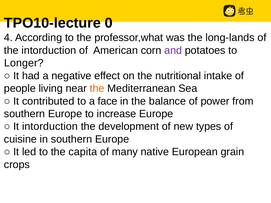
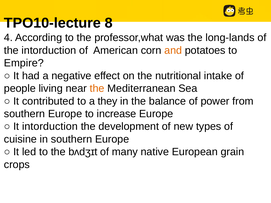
0: 0 -> 8
and colour: purple -> orange
Longer: Longer -> Empire
face: face -> they
capita: capita -> bʌdʒɪt
